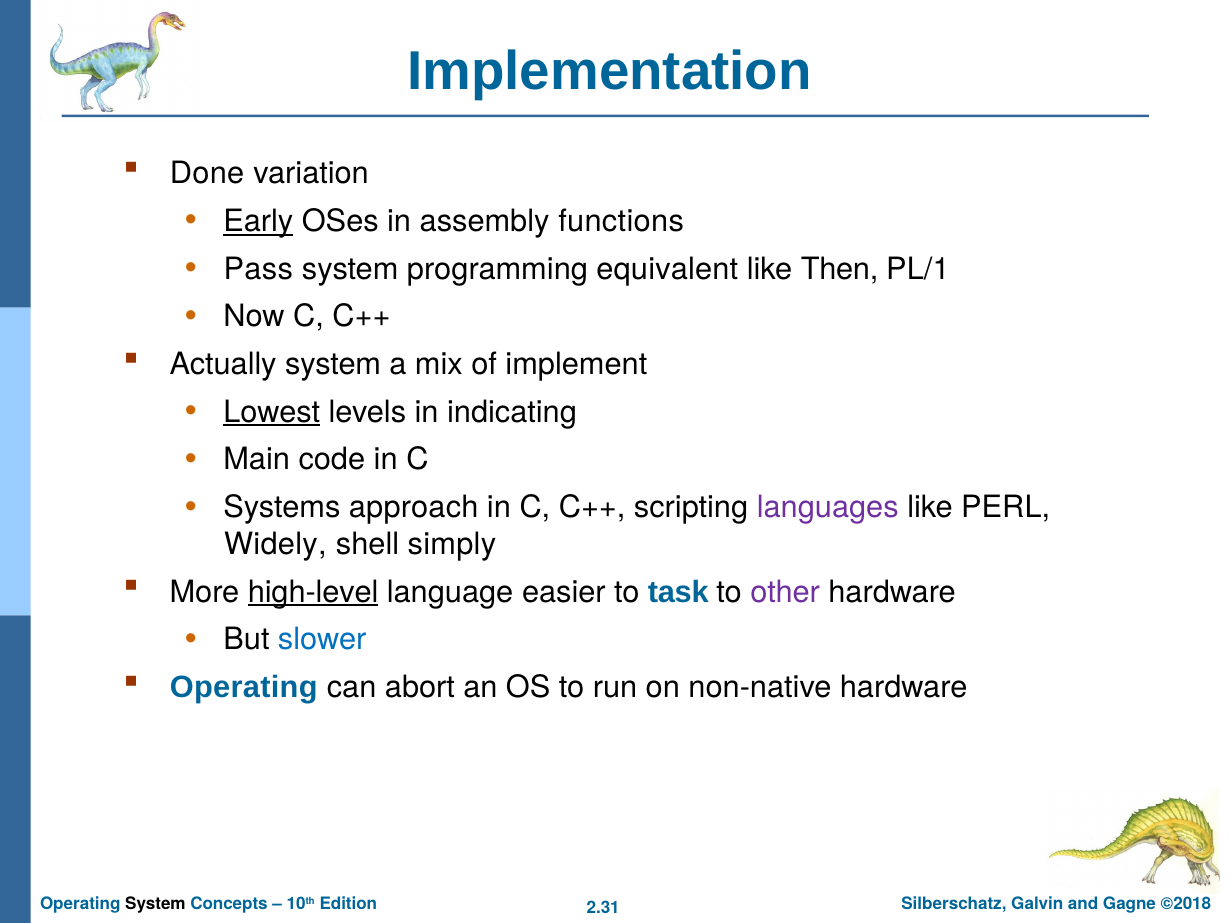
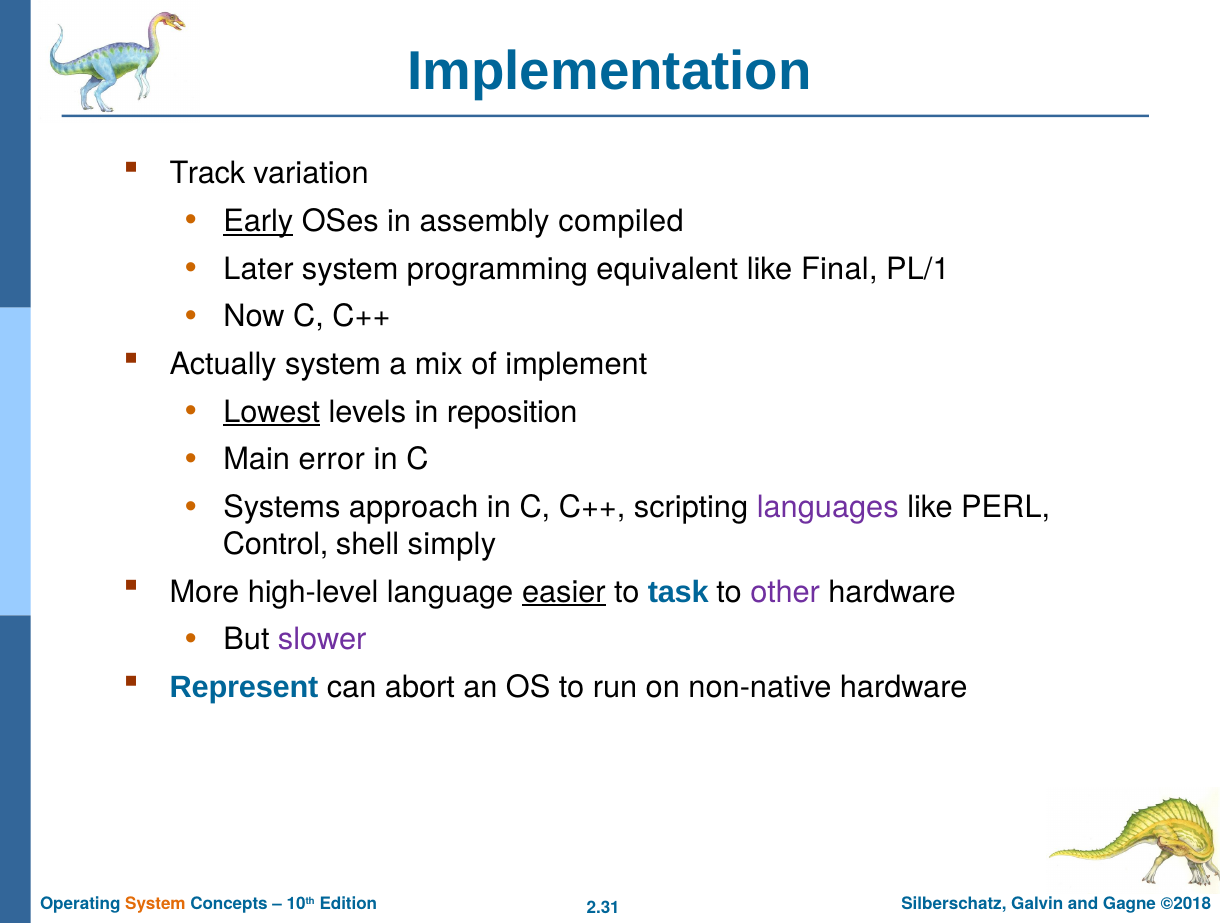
Done: Done -> Track
functions: functions -> compiled
Pass: Pass -> Later
Then: Then -> Final
indicating: indicating -> reposition
code: code -> error
Widely: Widely -> Control
high-level underline: present -> none
easier underline: none -> present
slower colour: blue -> purple
Operating at (244, 688): Operating -> Represent
System at (155, 904) colour: black -> orange
